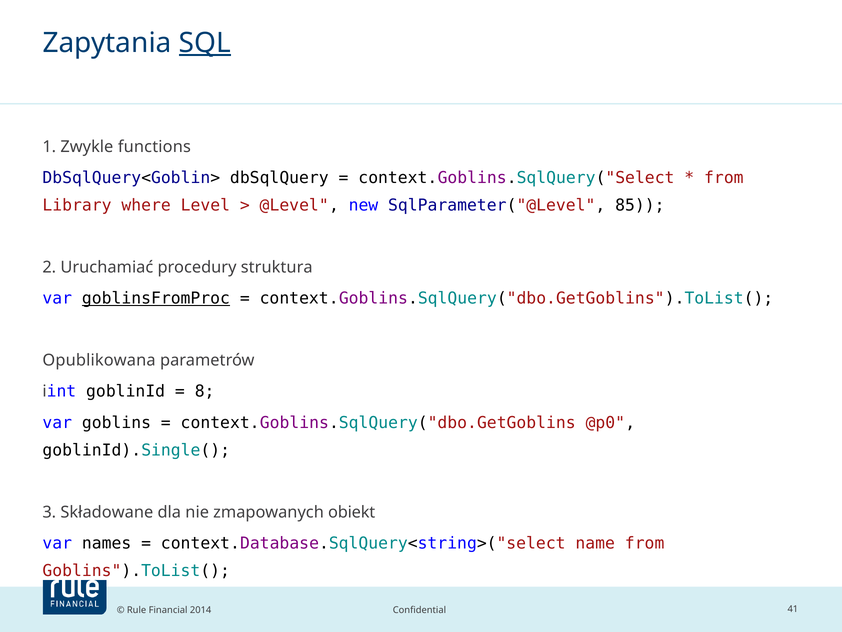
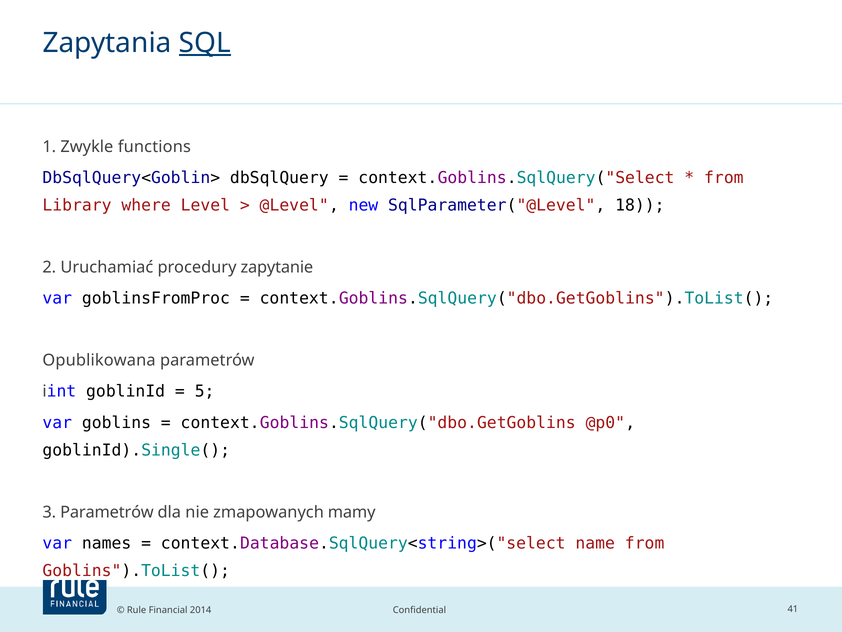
85: 85 -> 18
struktura: struktura -> zapytanie
goblinsFromProc underline: present -> none
8: 8 -> 5
3 Składowane: Składowane -> Parametrów
obiekt: obiekt -> mamy
